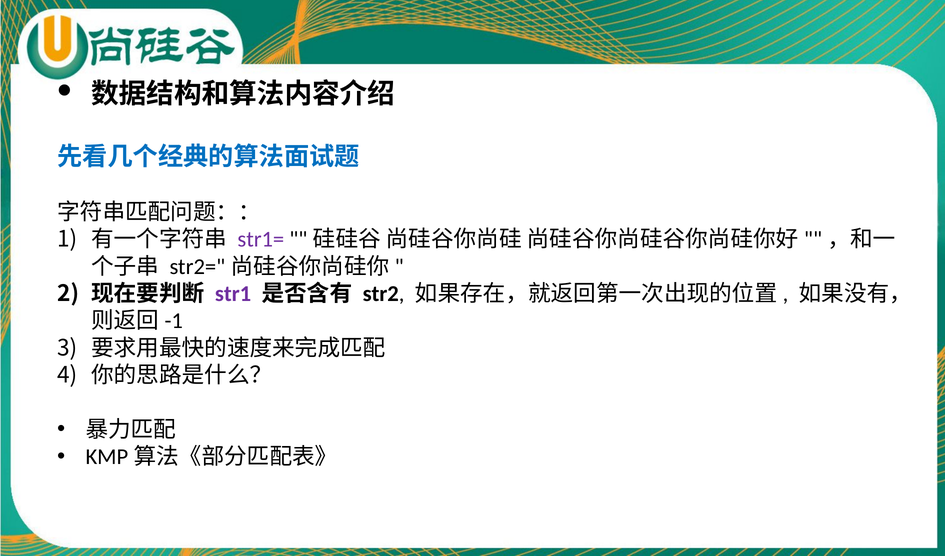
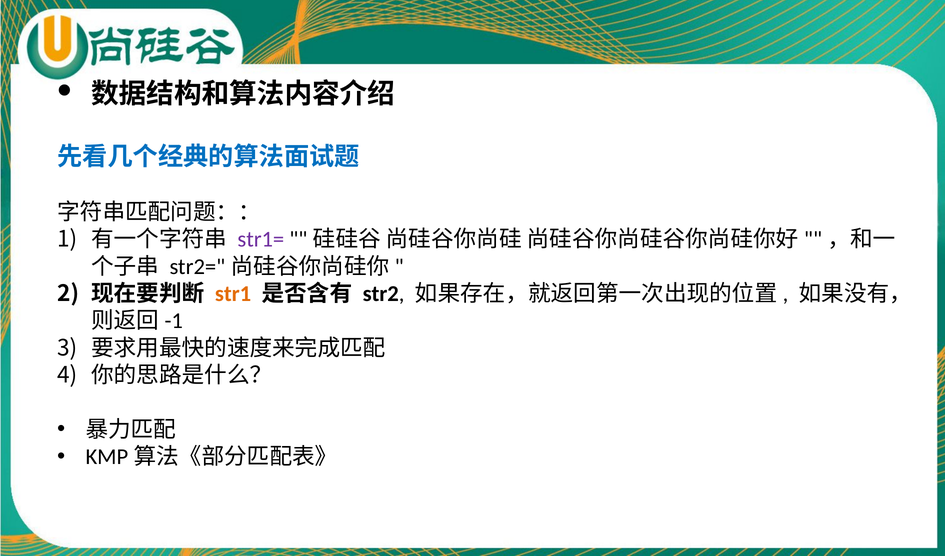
str1 colour: purple -> orange
